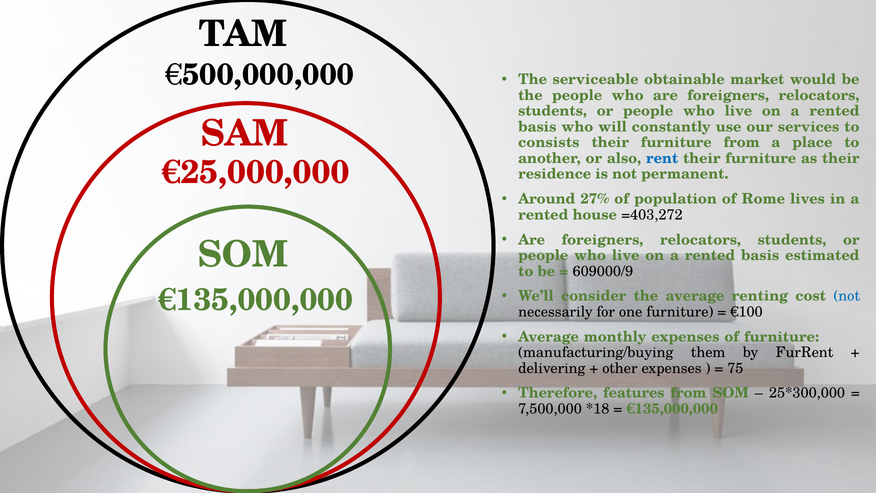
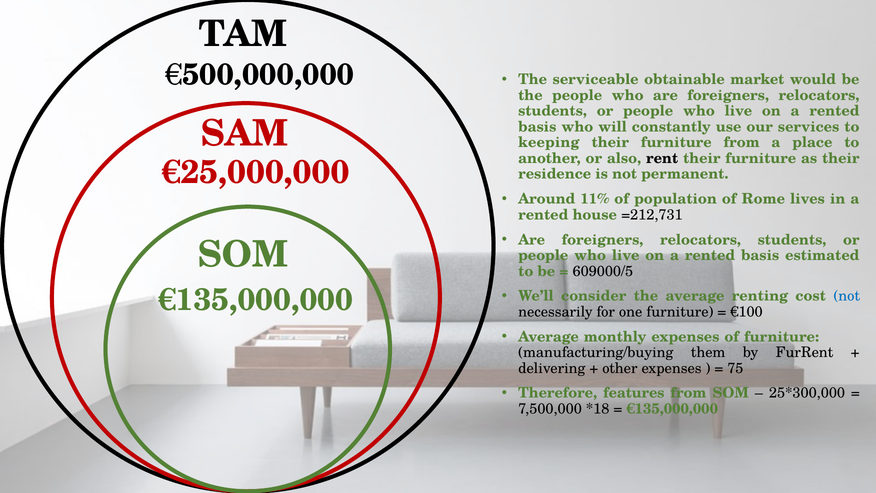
consists: consists -> keeping
rent colour: blue -> black
27%: 27% -> 11%
=403,272: =403,272 -> =212,731
609000/9: 609000/9 -> 609000/5
